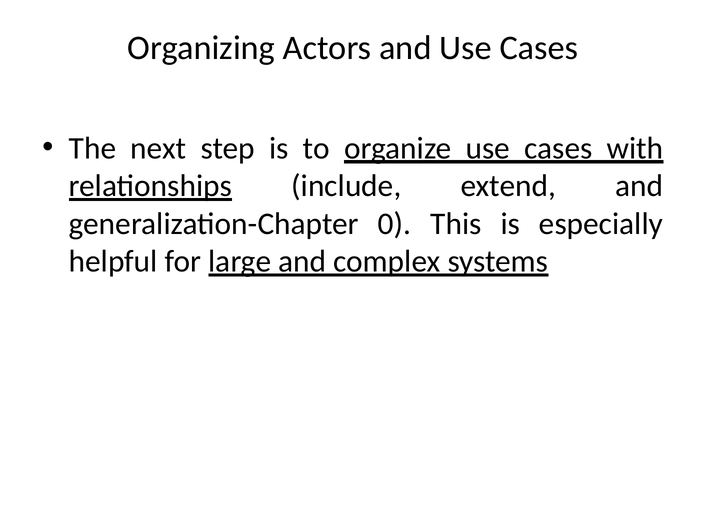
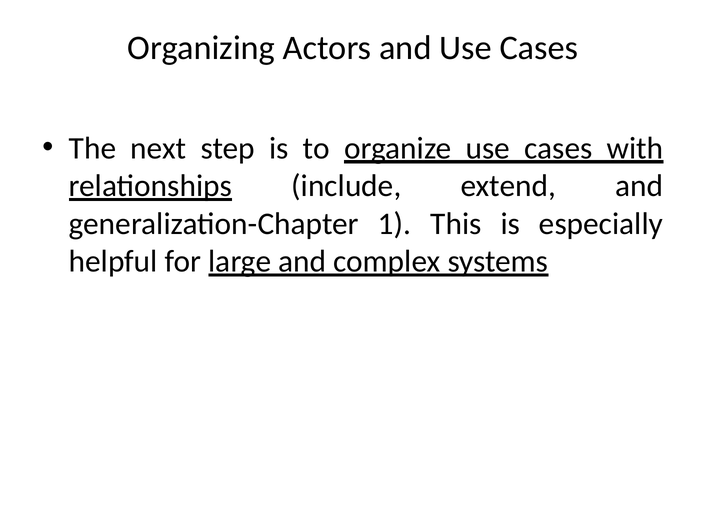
0: 0 -> 1
